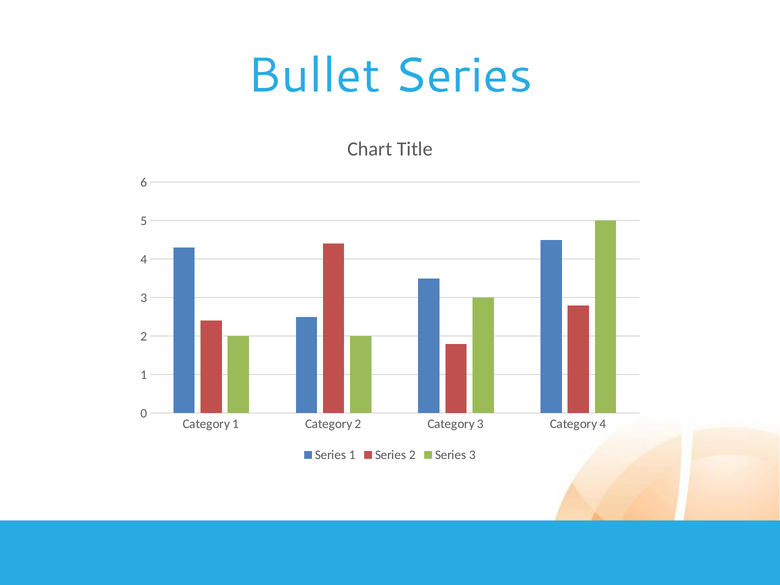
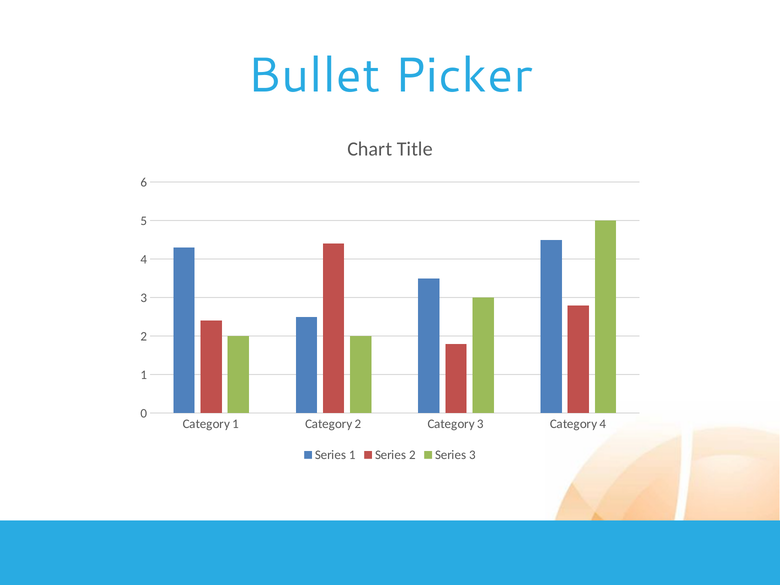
Bullet Series: Series -> Picker
